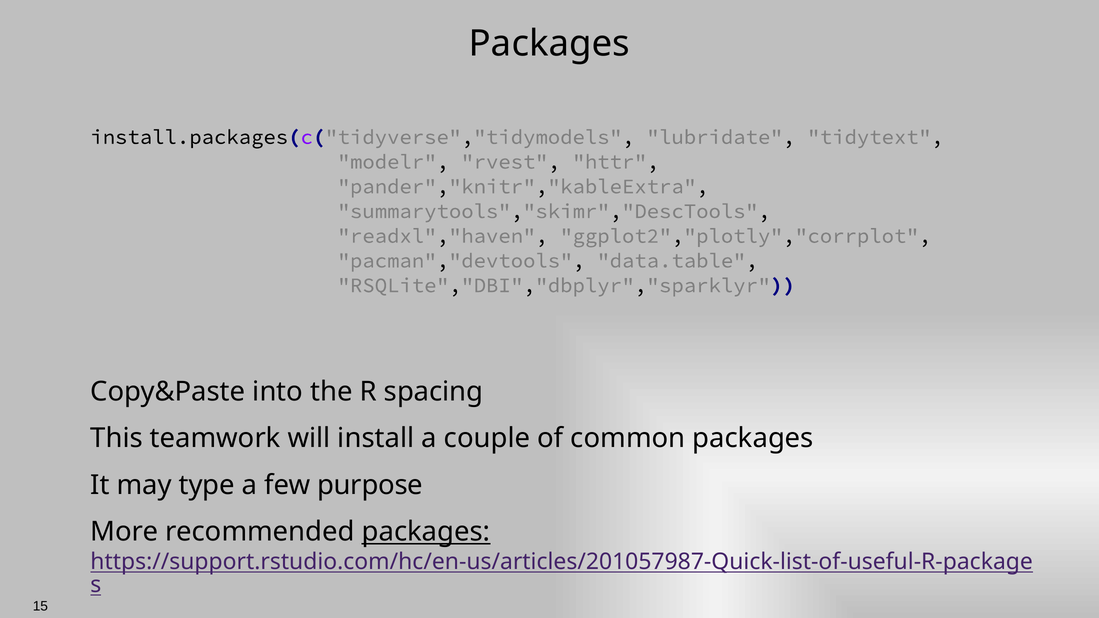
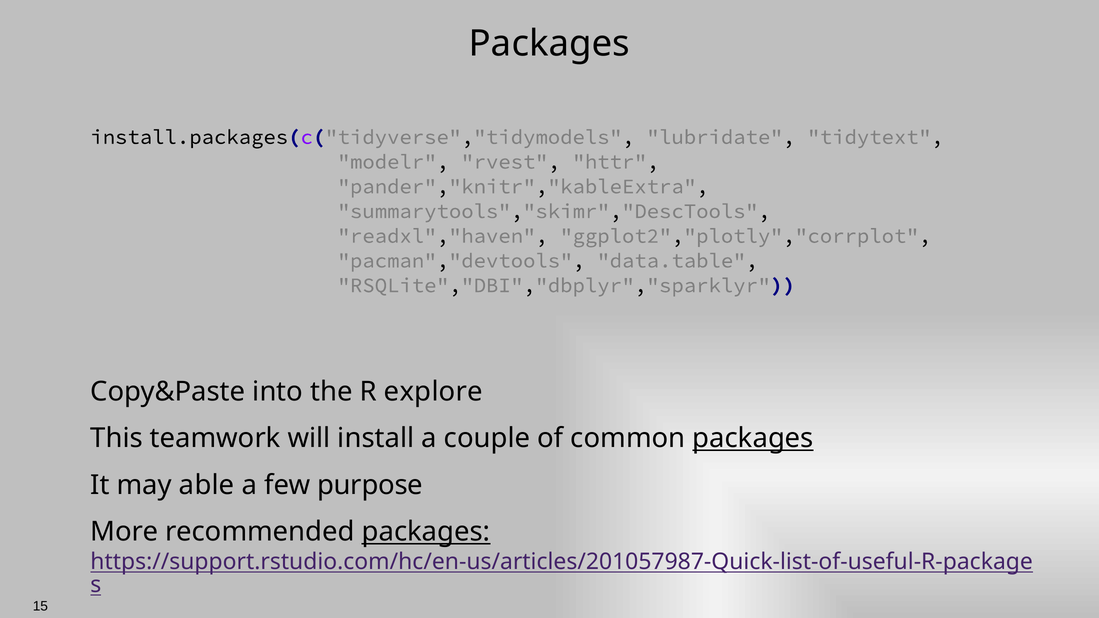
spacing: spacing -> explore
packages at (753, 439) underline: none -> present
type: type -> able
